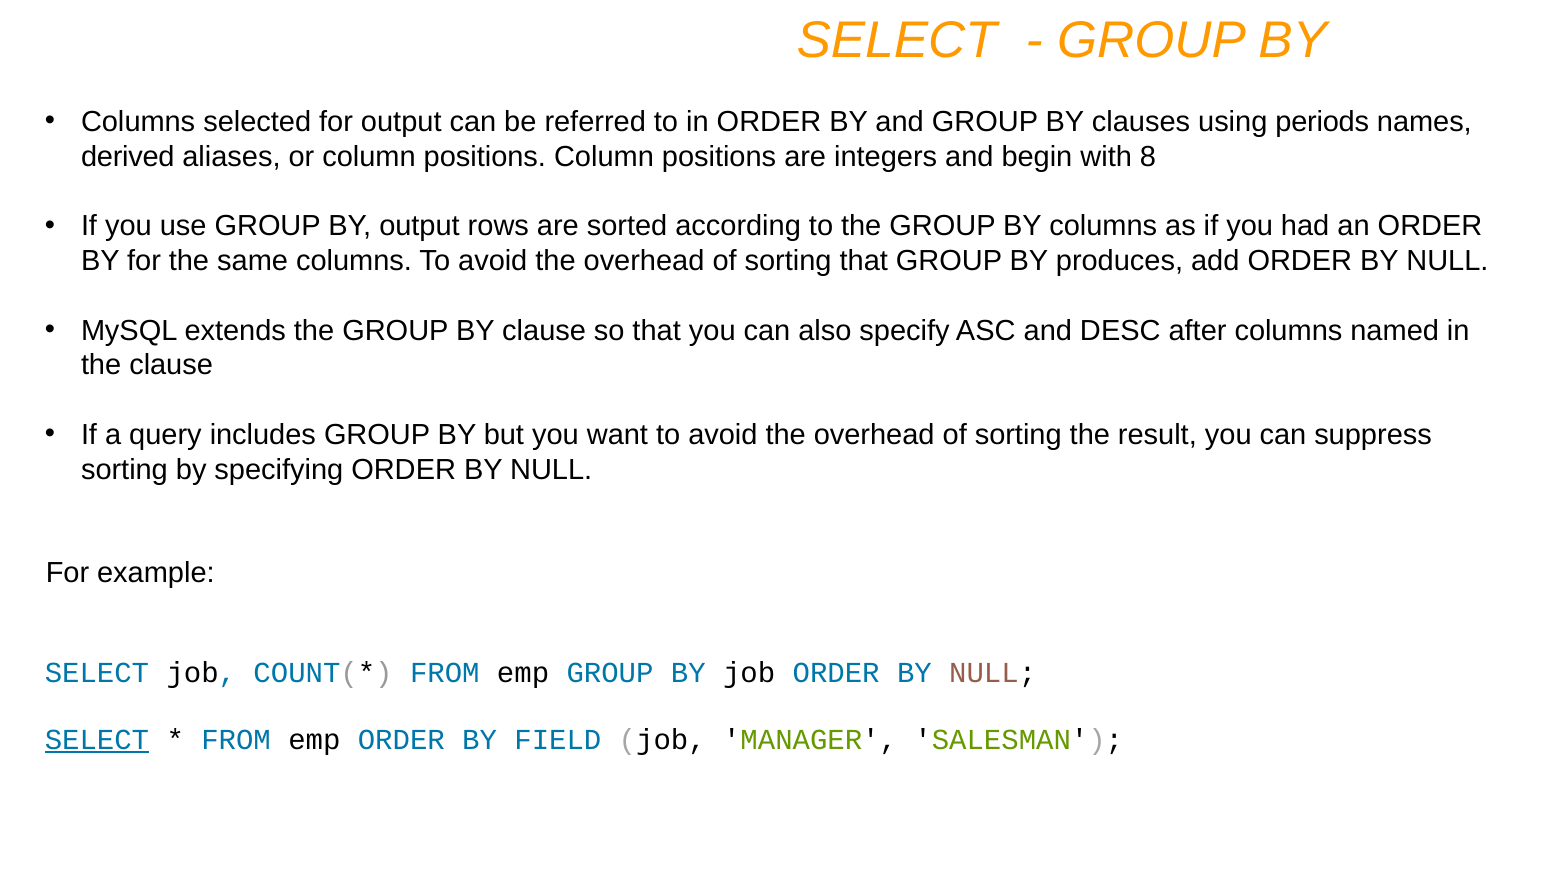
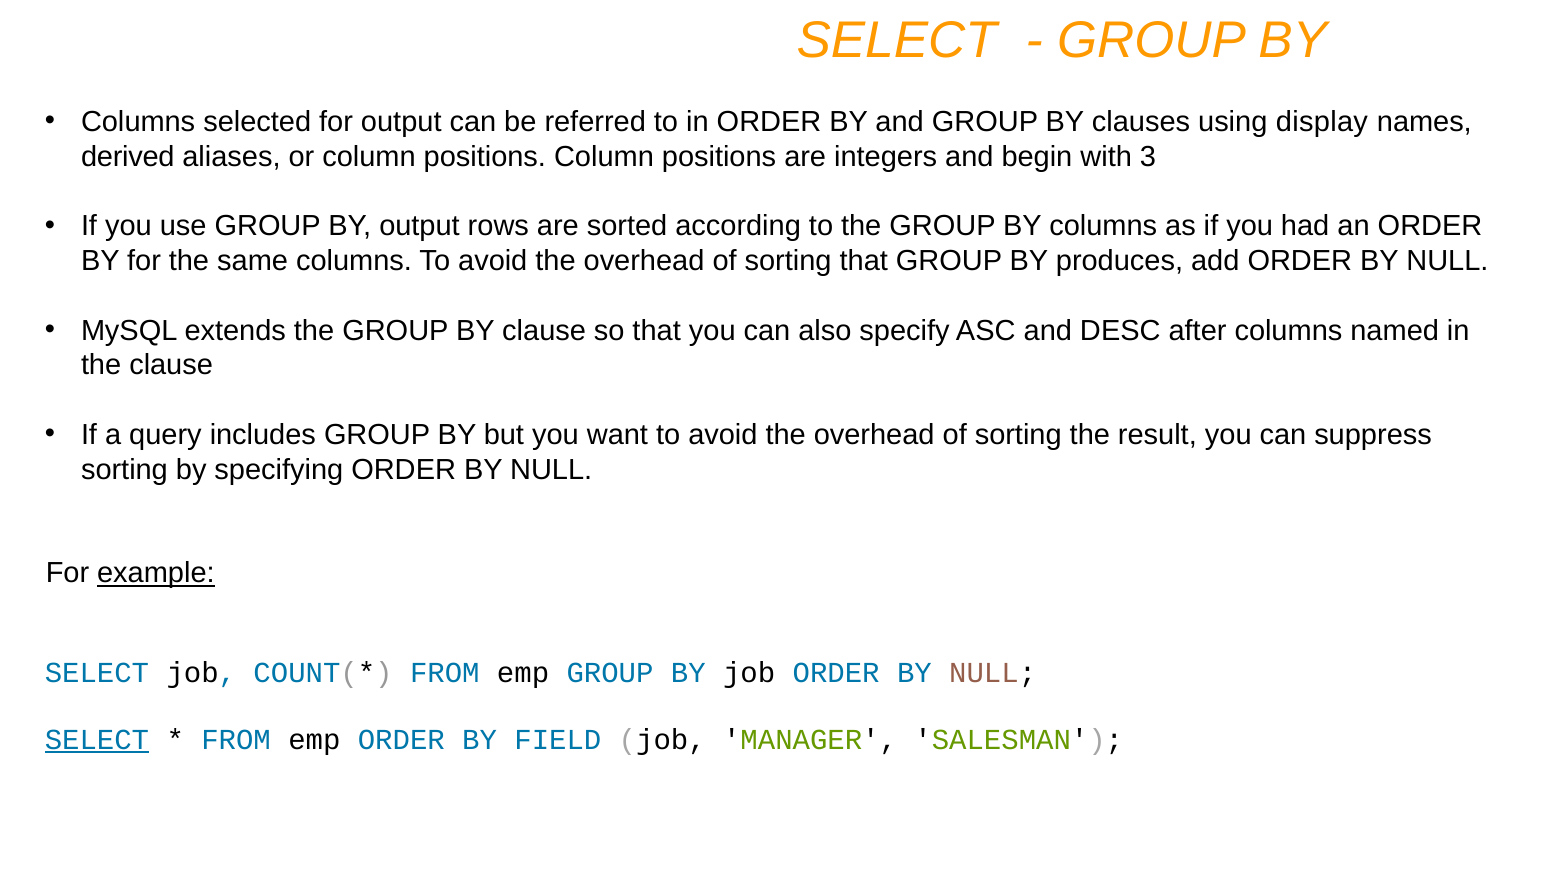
periods: periods -> display
8: 8 -> 3
example underline: none -> present
